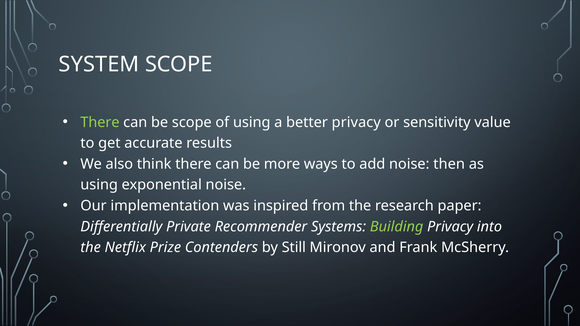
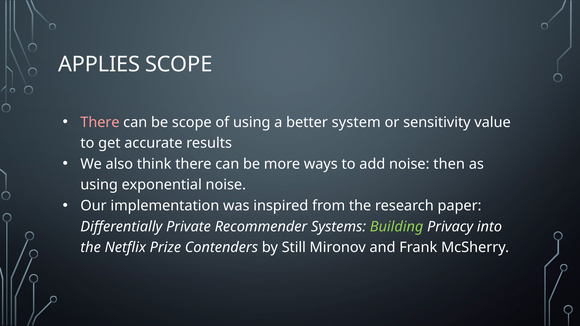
SYSTEM: SYSTEM -> APPLIES
There at (100, 122) colour: light green -> pink
better privacy: privacy -> system
